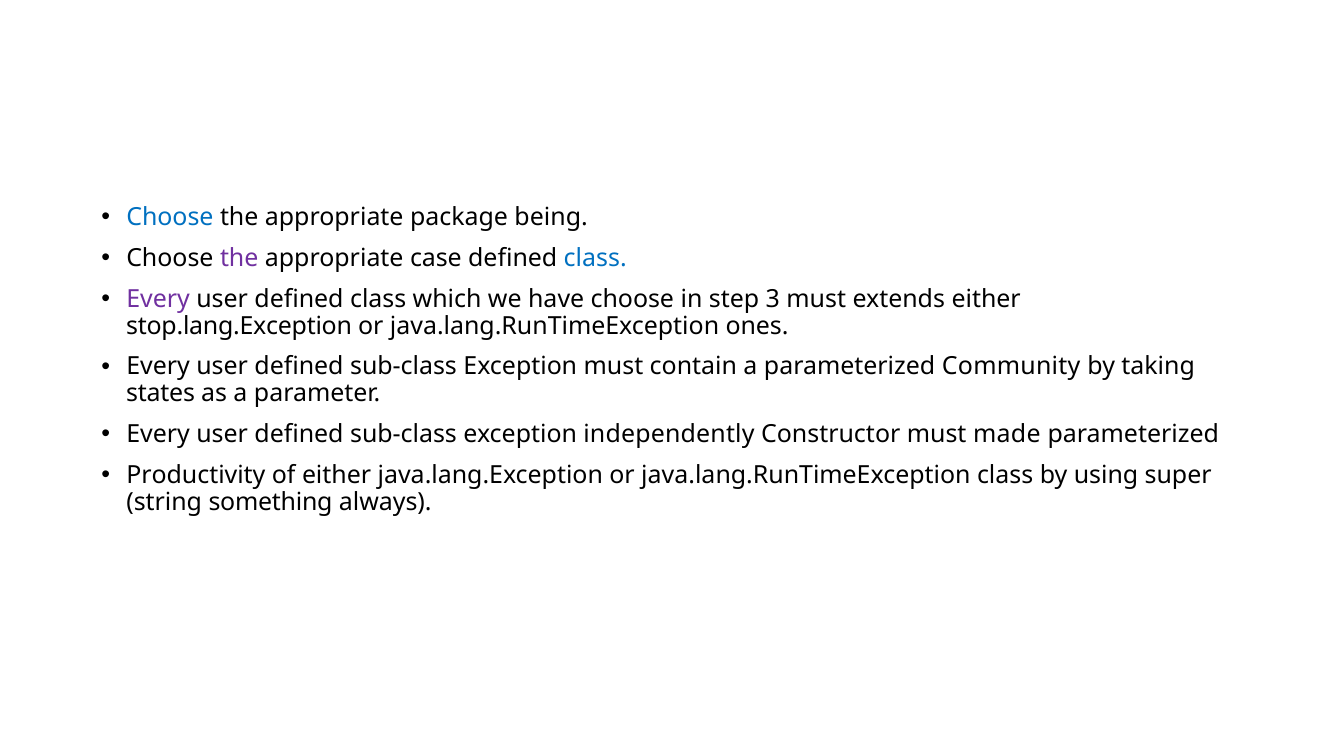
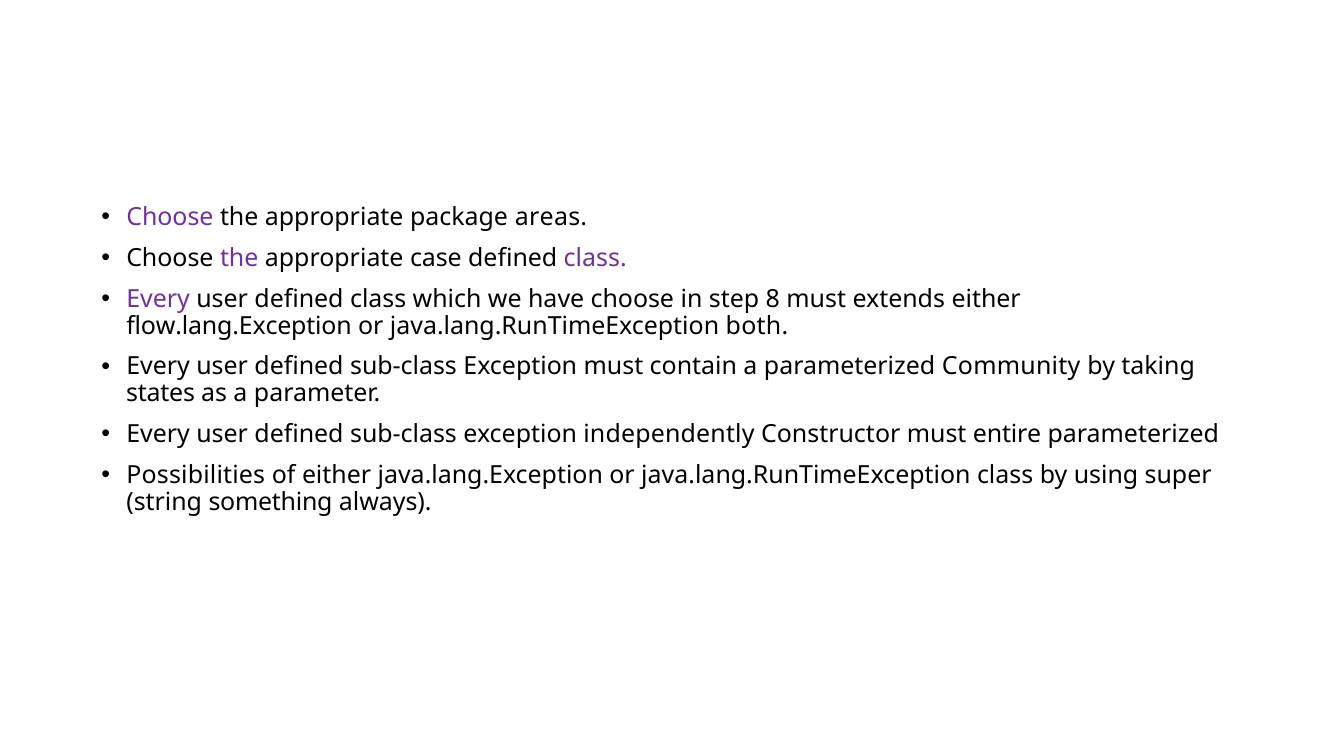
Choose at (170, 217) colour: blue -> purple
being: being -> areas
class at (595, 258) colour: blue -> purple
3: 3 -> 8
stop.lang.Exception: stop.lang.Exception -> flow.lang.Exception
ones: ones -> both
made: made -> entire
Productivity: Productivity -> Possibilities
